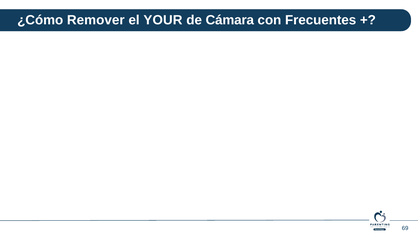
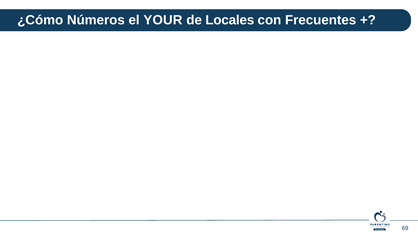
Remover: Remover -> Números
Cámara: Cámara -> Locales
